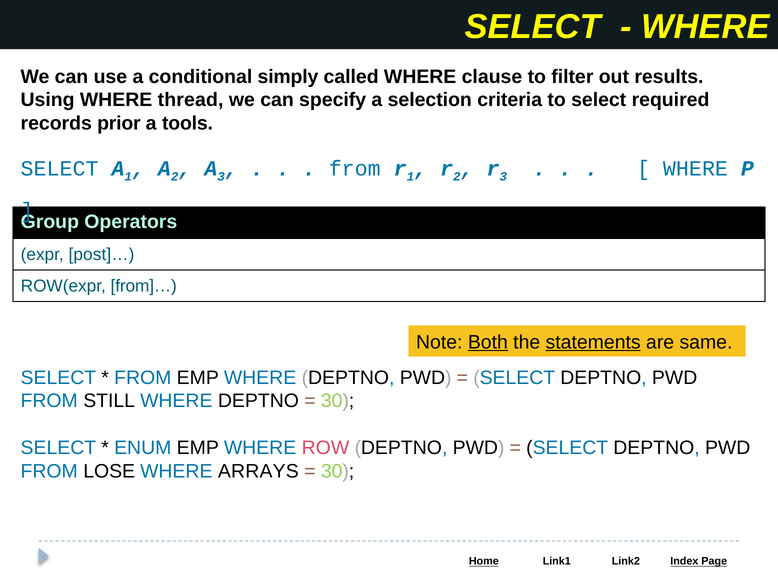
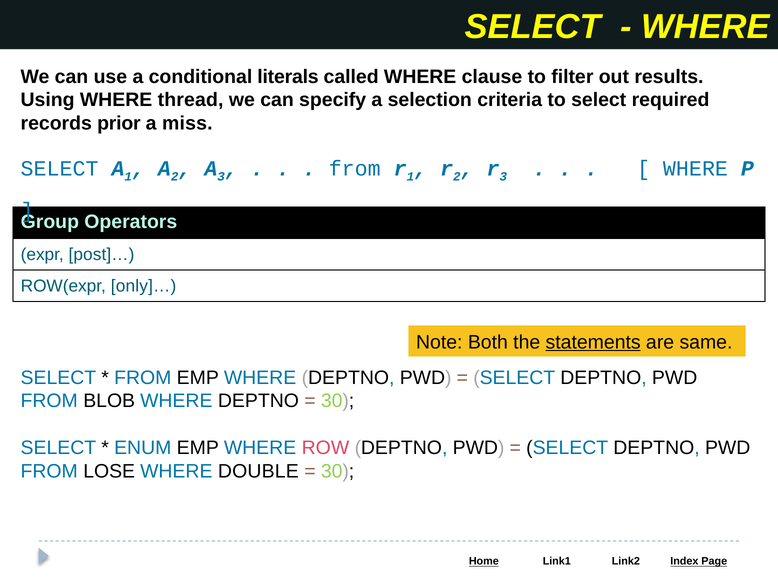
simply: simply -> literals
tools: tools -> miss
from]…: from]… -> only]…
Both underline: present -> none
STILL: STILL -> BLOB
ARRAYS: ARRAYS -> DOUBLE
